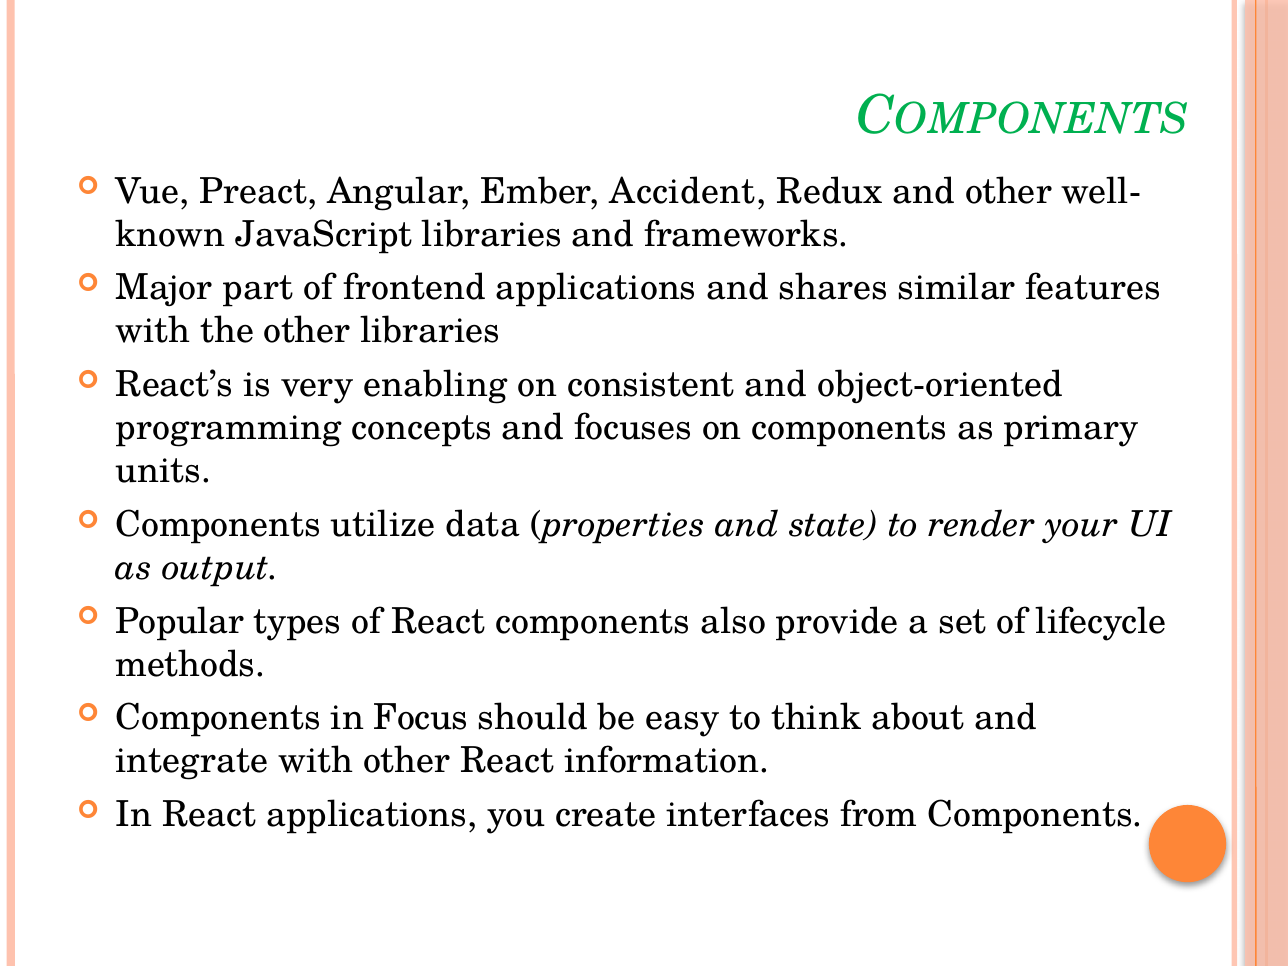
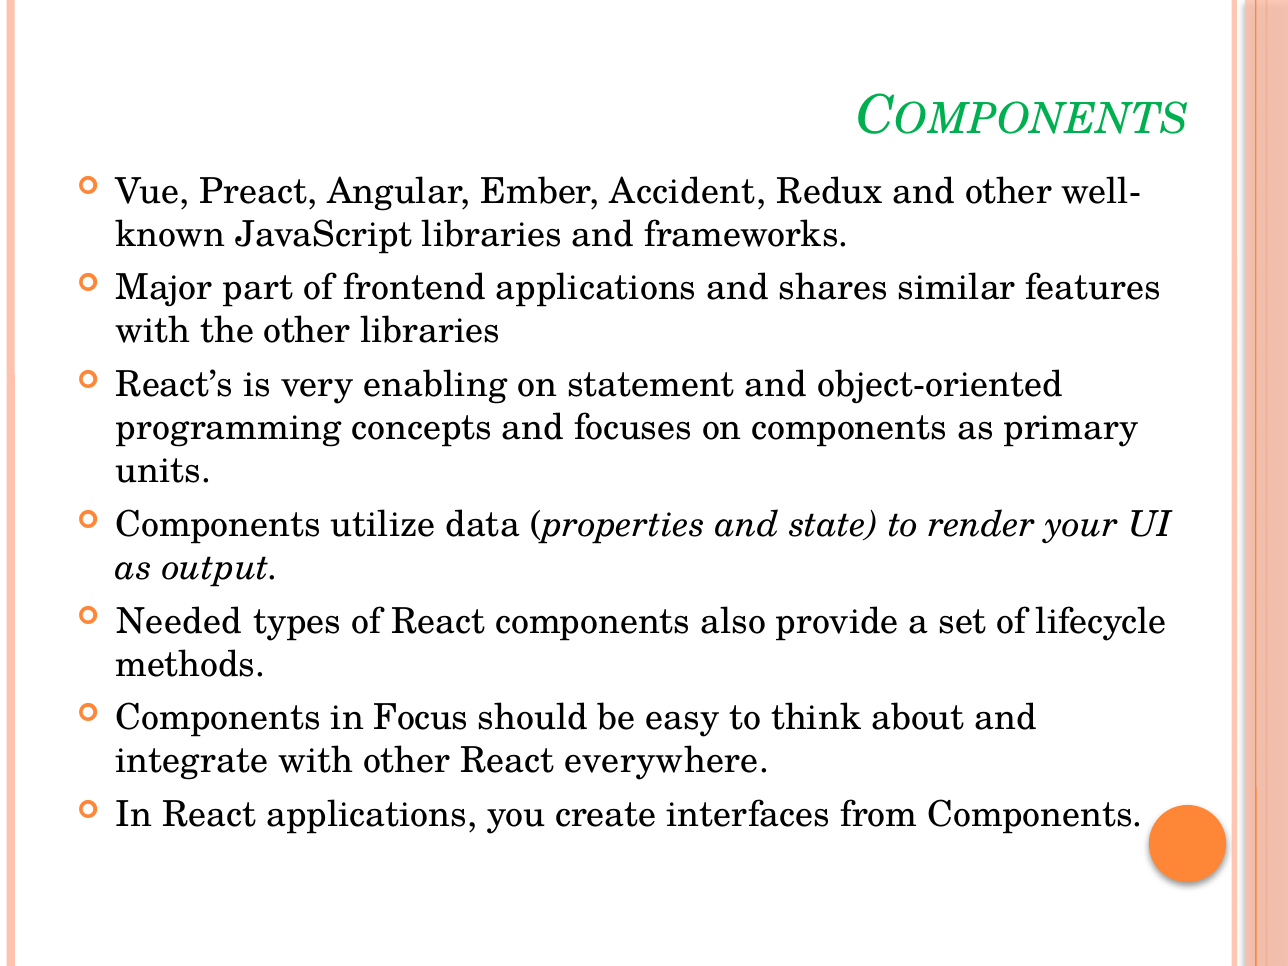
consistent: consistent -> statement
Popular: Popular -> Needed
information: information -> everywhere
